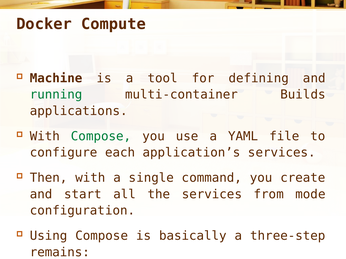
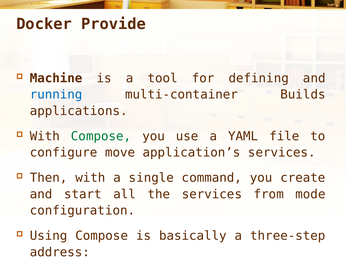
Compute: Compute -> Provide
running colour: green -> blue
each: each -> move
remains: remains -> address
